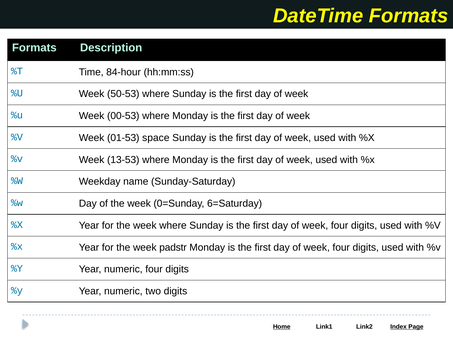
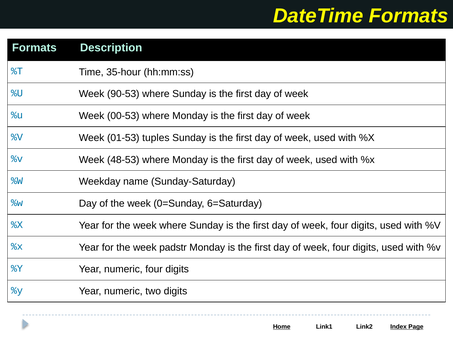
84-hour: 84-hour -> 35-hour
50-53: 50-53 -> 90-53
space: space -> tuples
13-53: 13-53 -> 48-53
